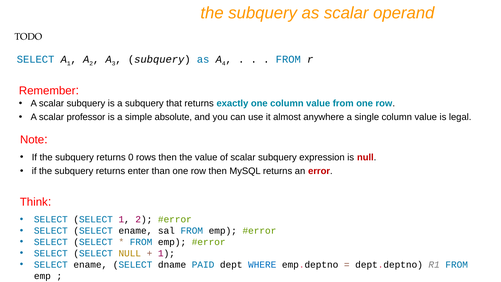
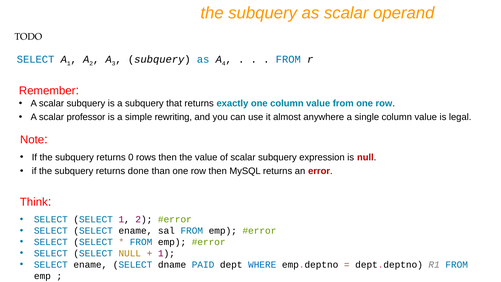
absolute: absolute -> rewriting
enter: enter -> done
